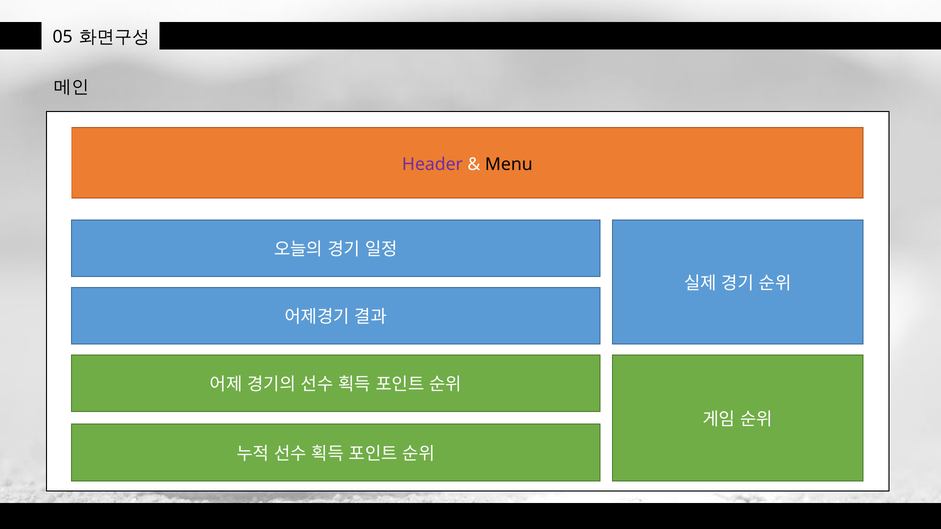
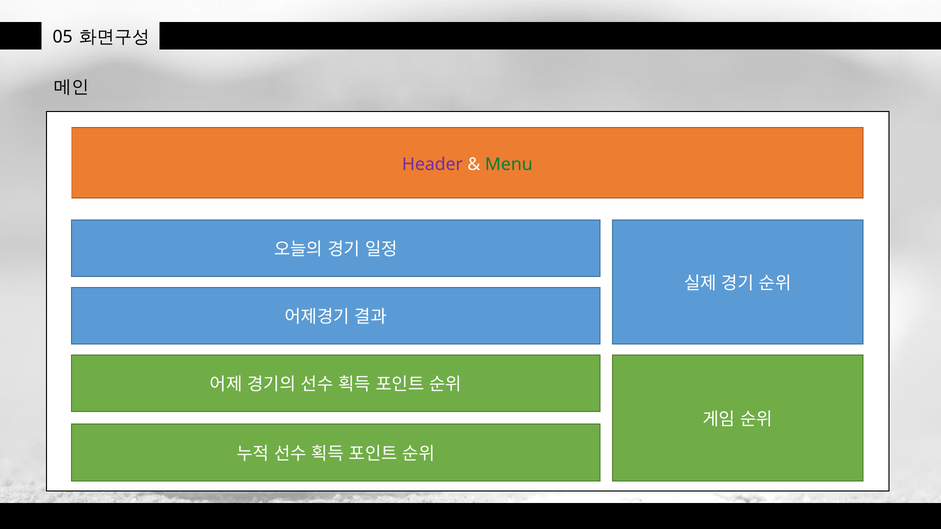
Menu colour: black -> green
